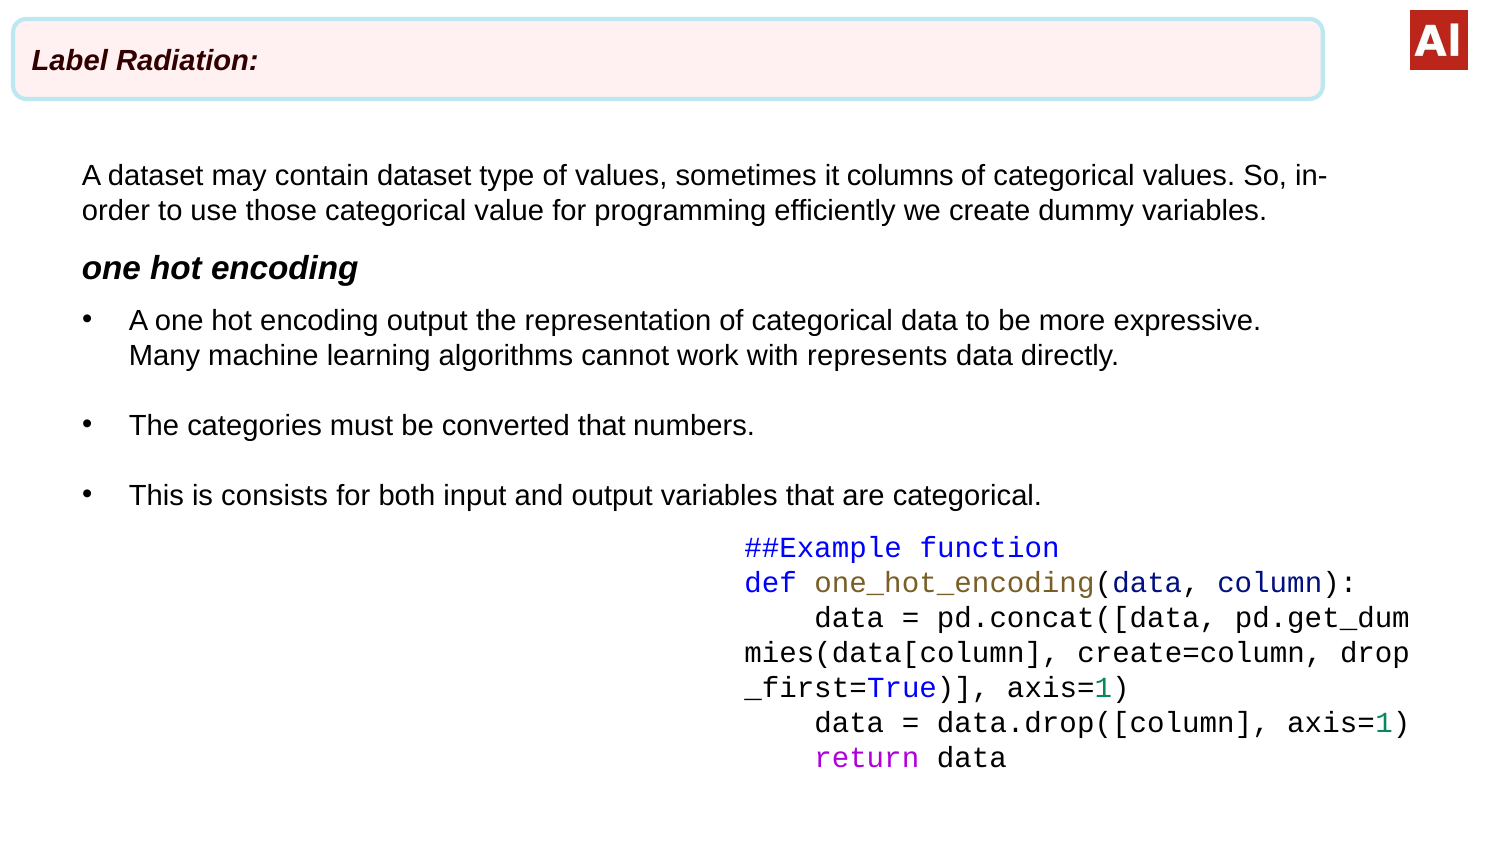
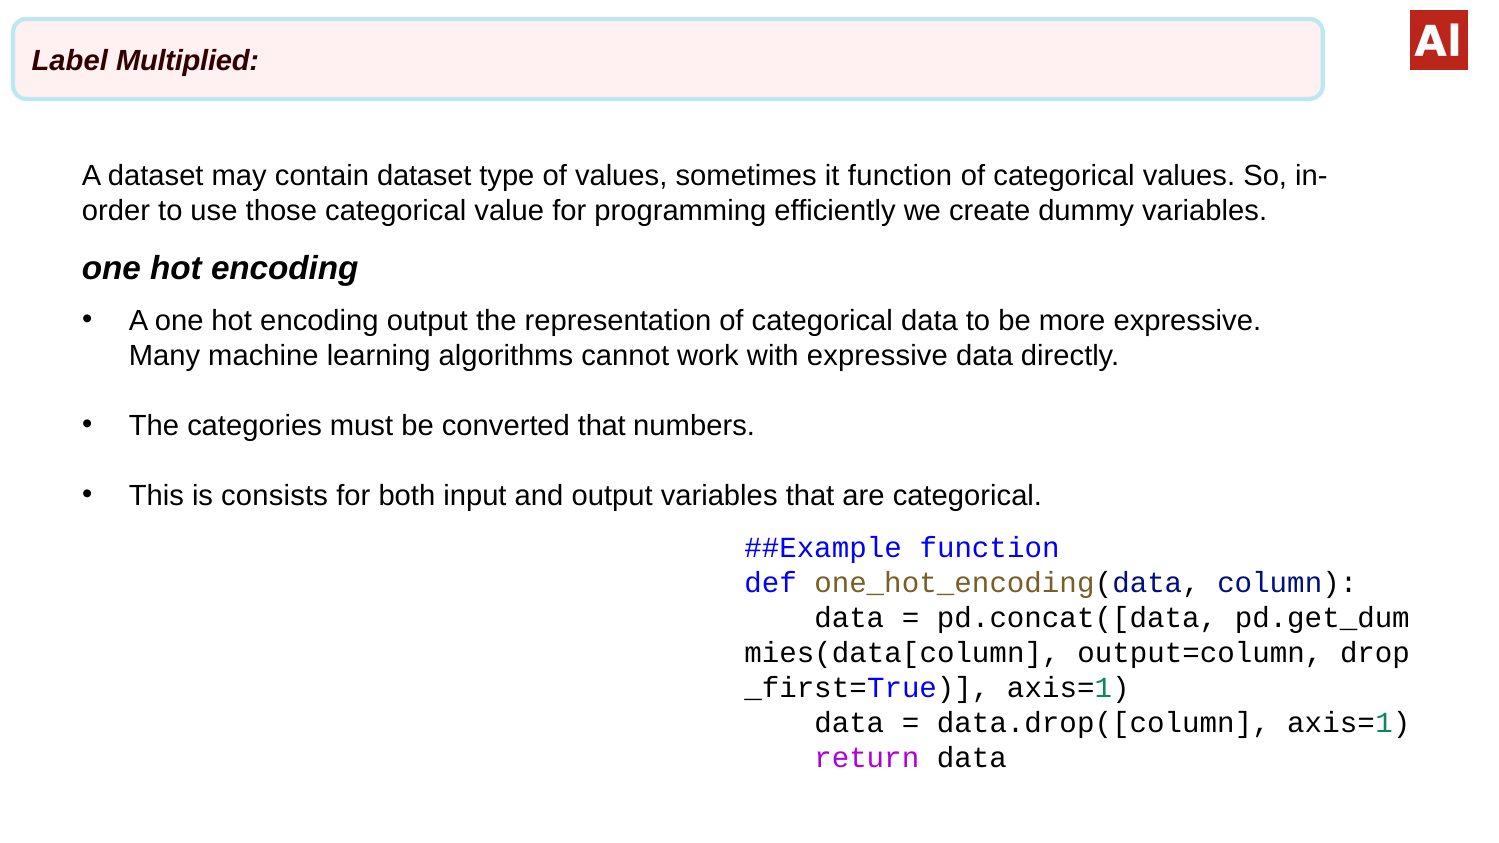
Radiation: Radiation -> Multiplied
it columns: columns -> function
with represents: represents -> expressive
create=column: create=column -> output=column
